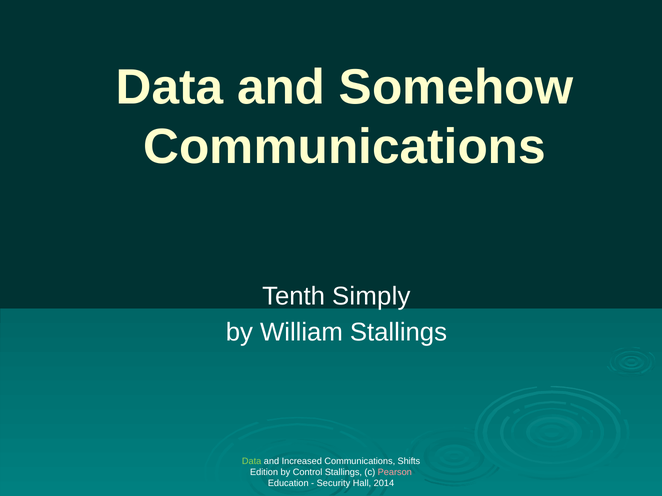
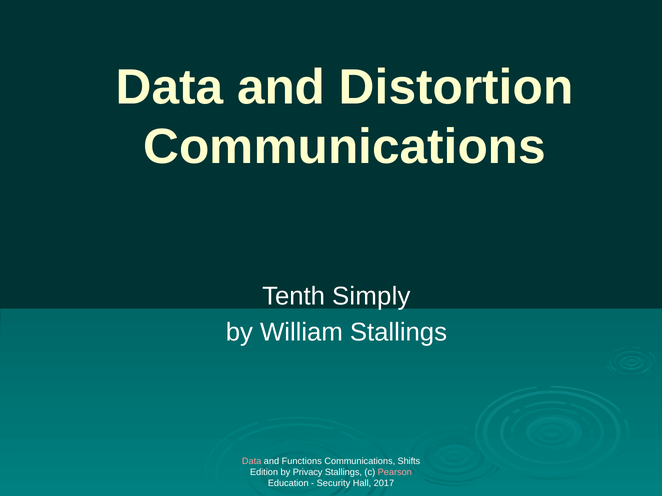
Somehow: Somehow -> Distortion
Data at (252, 462) colour: light green -> pink
Increased: Increased -> Functions
Control: Control -> Privacy
2014: 2014 -> 2017
